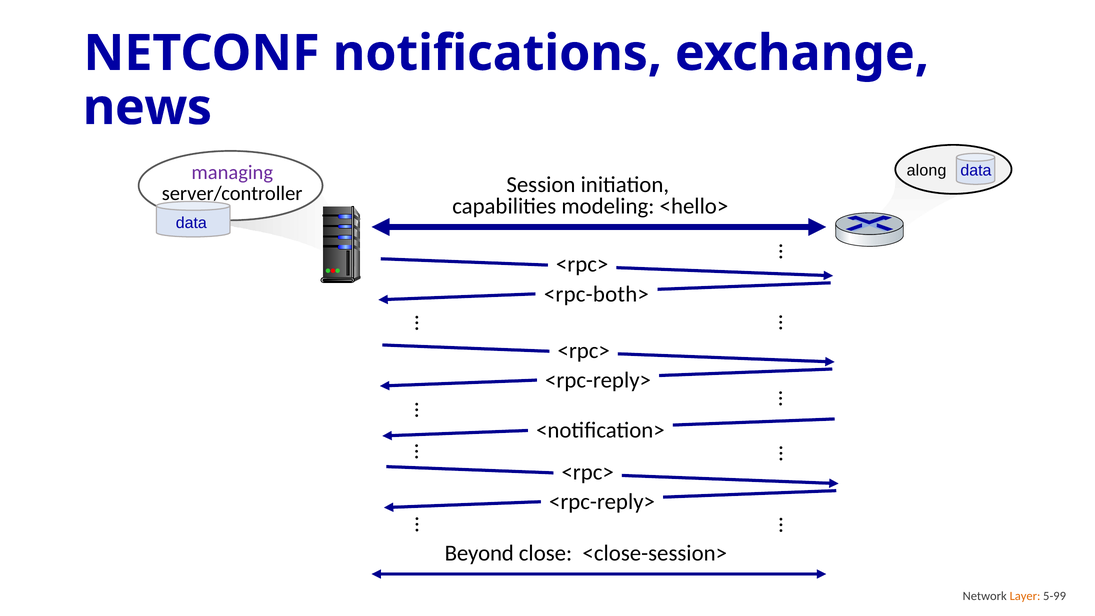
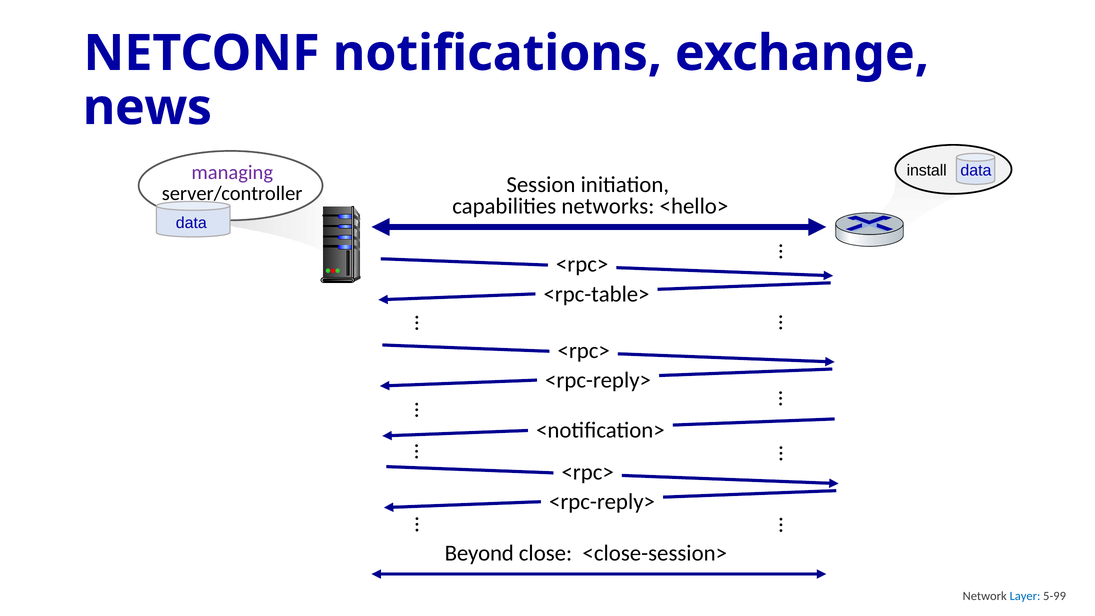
along: along -> install
modeling: modeling -> networks
<rpc-both>: <rpc-both> -> <rpc-table>
Layer colour: orange -> blue
